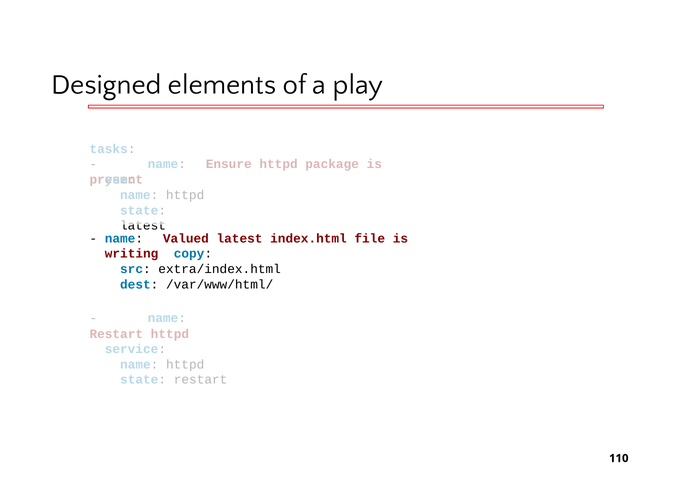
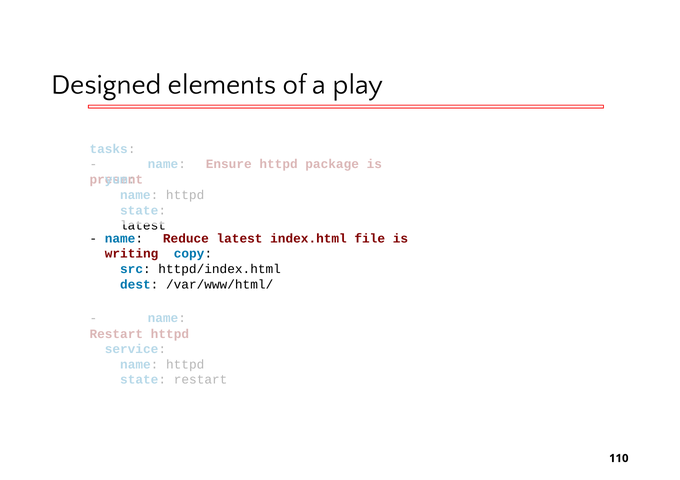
Valued: Valued -> Reduce
extra/index.html: extra/index.html -> httpd/index.html
